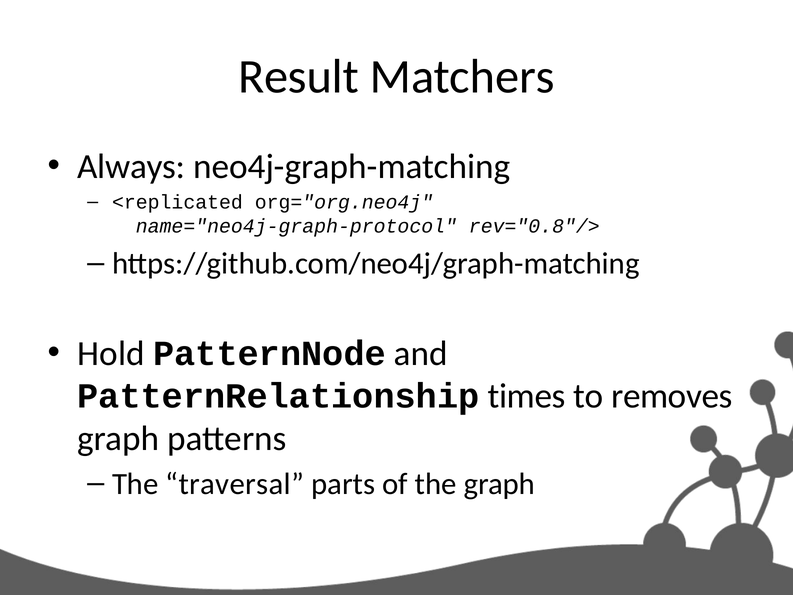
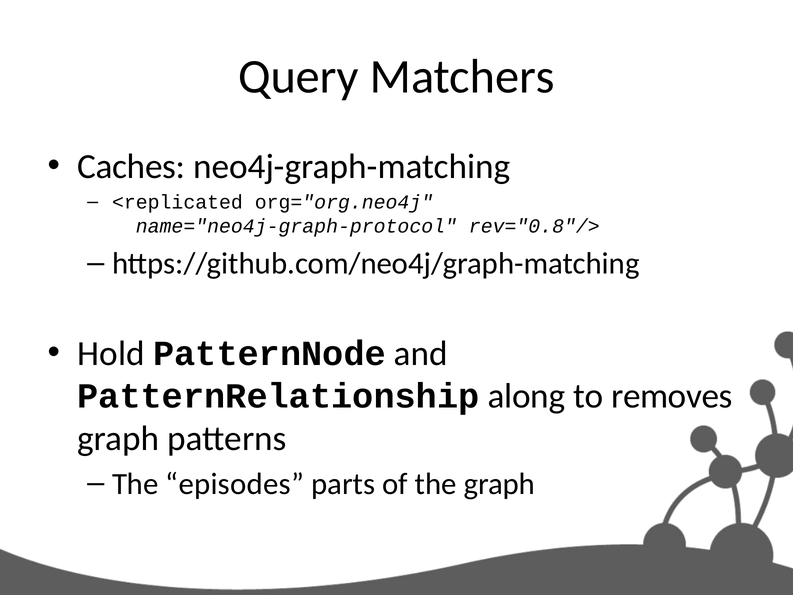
Result: Result -> Query
Always: Always -> Caches
times: times -> along
traversal: traversal -> episodes
